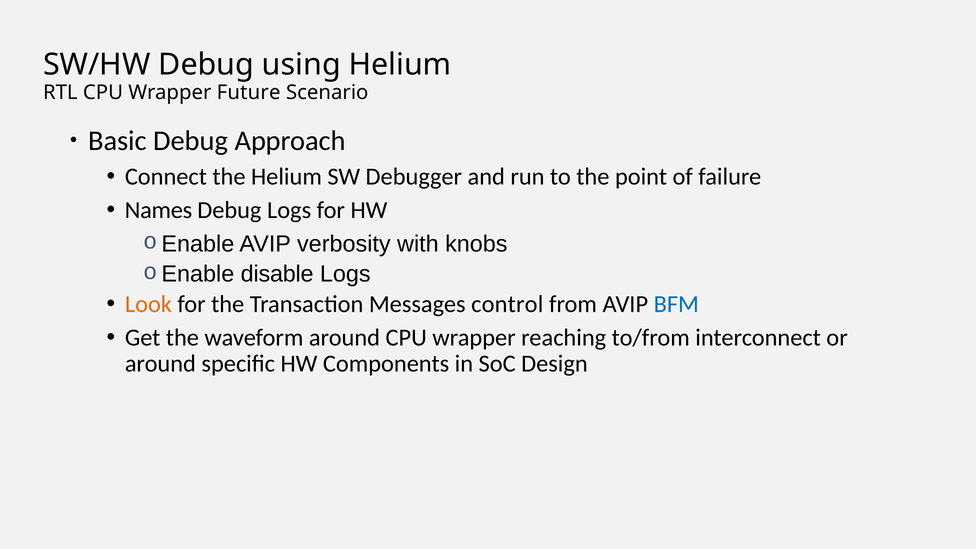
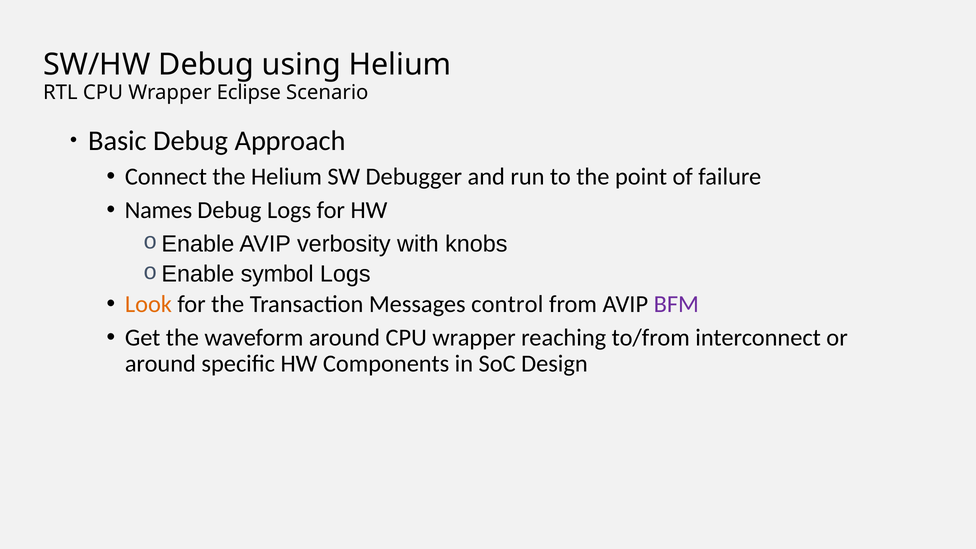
Future: Future -> Eclipse
disable: disable -> symbol
BFM colour: blue -> purple
